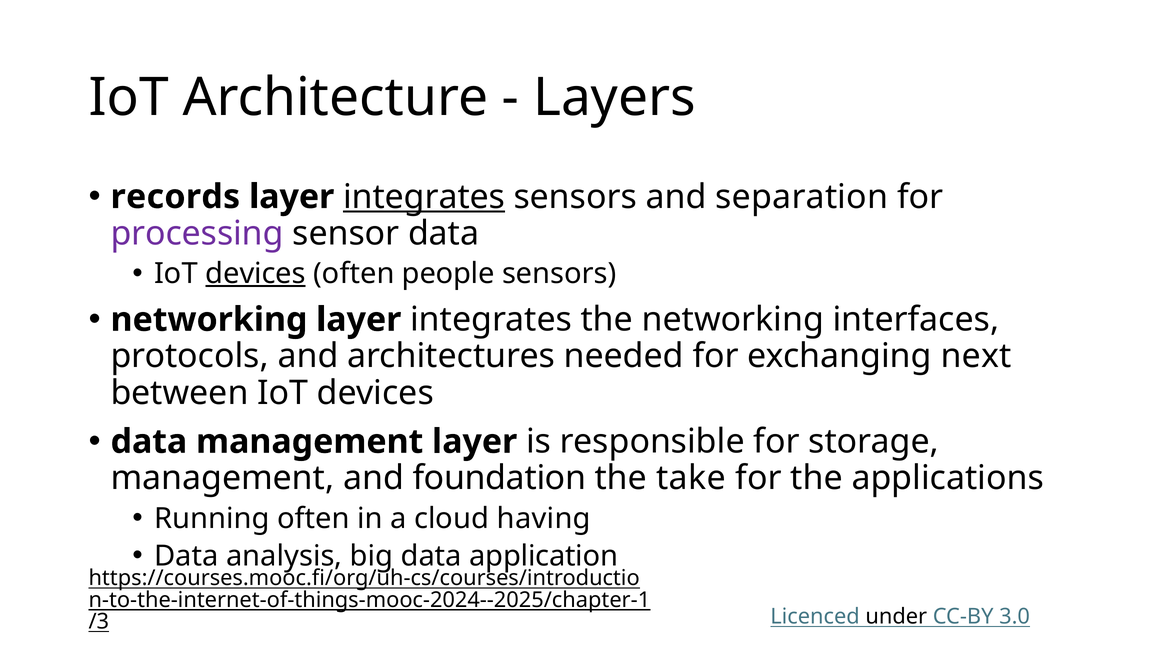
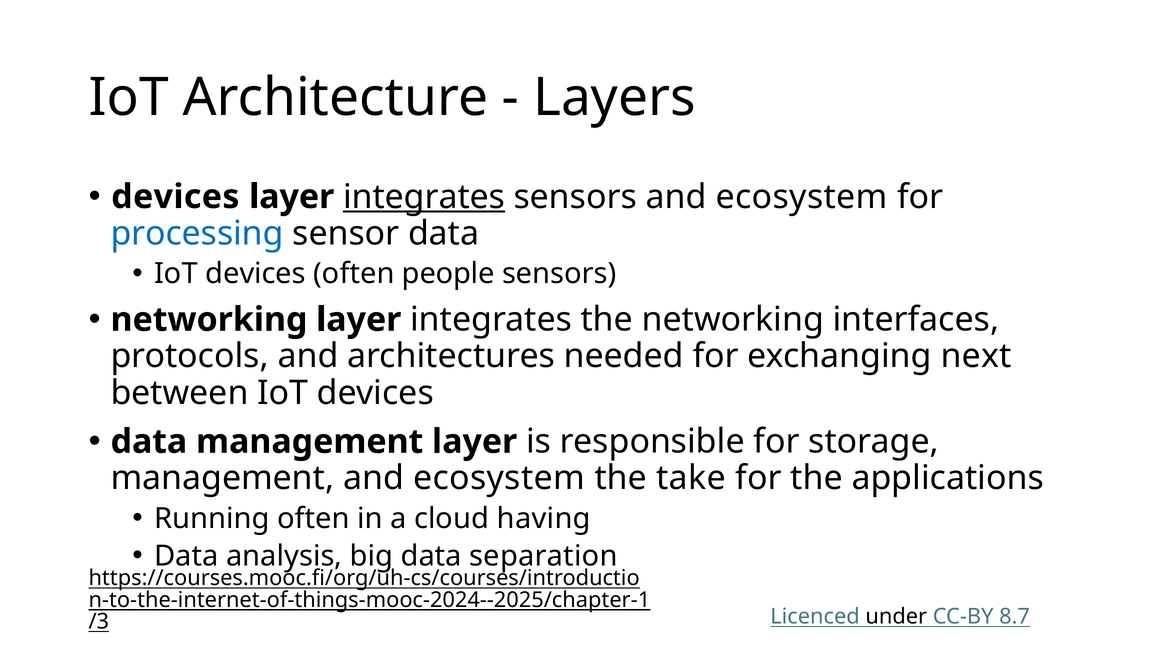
records at (175, 197): records -> devices
sensors and separation: separation -> ecosystem
processing colour: purple -> blue
devices at (256, 273) underline: present -> none
management and foundation: foundation -> ecosystem
application: application -> separation
3.0: 3.0 -> 8.7
